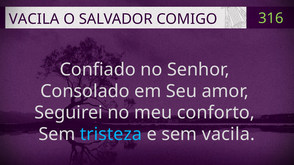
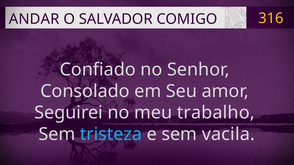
VACILA at (34, 19): VACILA -> ANDAR
316 colour: light green -> yellow
conforto: conforto -> trabalho
